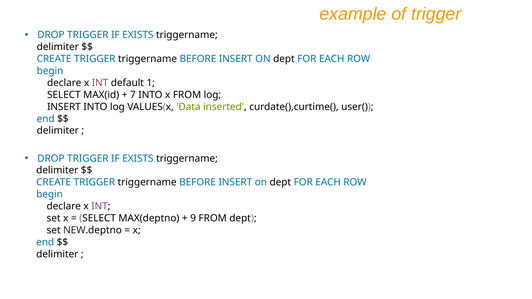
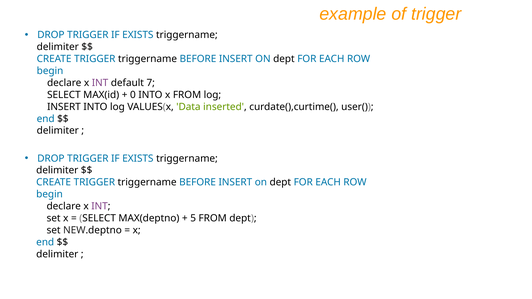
1: 1 -> 7
7: 7 -> 0
9: 9 -> 5
